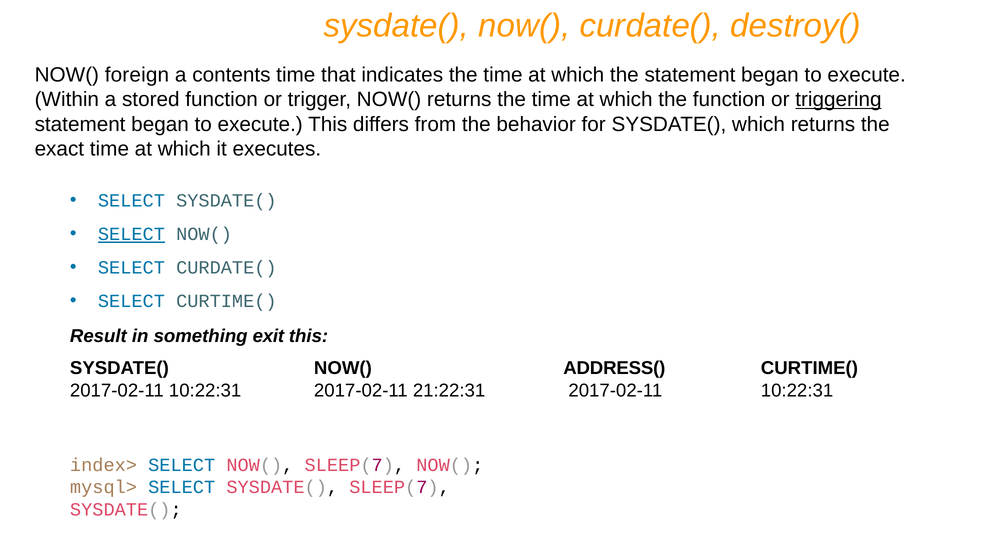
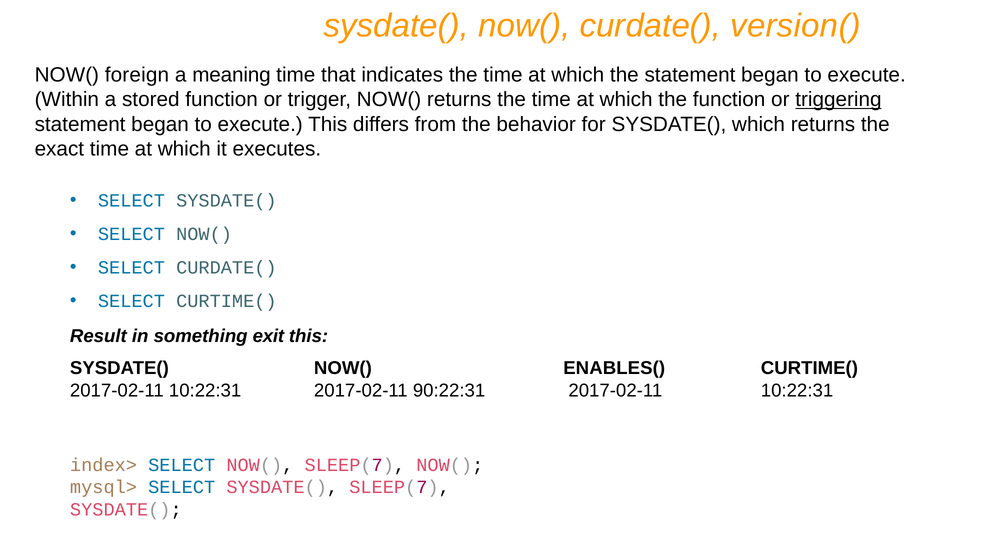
destroy(: destroy( -> version(
contents: contents -> meaning
SELECT at (131, 235) underline: present -> none
ADDRESS(: ADDRESS( -> ENABLES(
21:22:31: 21:22:31 -> 90:22:31
